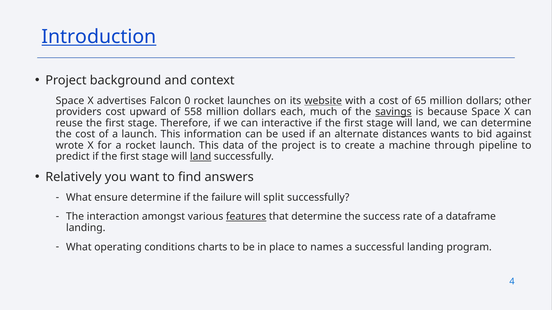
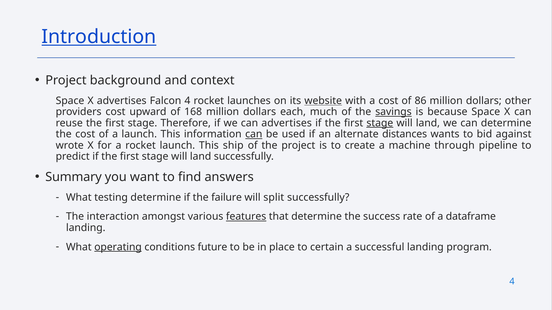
Falcon 0: 0 -> 4
65: 65 -> 86
558: 558 -> 168
can interactive: interactive -> advertises
stage at (380, 123) underline: none -> present
can at (254, 134) underline: none -> present
data: data -> ship
land at (201, 157) underline: present -> none
Relatively: Relatively -> Summary
ensure: ensure -> testing
operating underline: none -> present
charts: charts -> future
names: names -> certain
